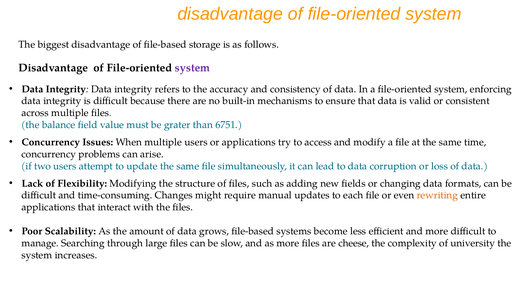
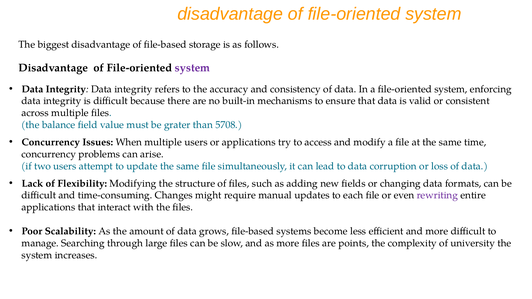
6751: 6751 -> 5708
rewriting colour: orange -> purple
cheese: cheese -> points
